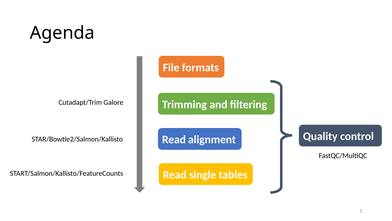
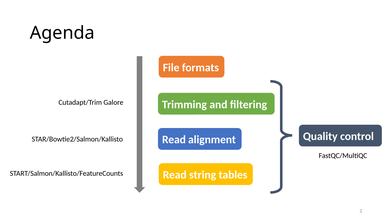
single: single -> string
